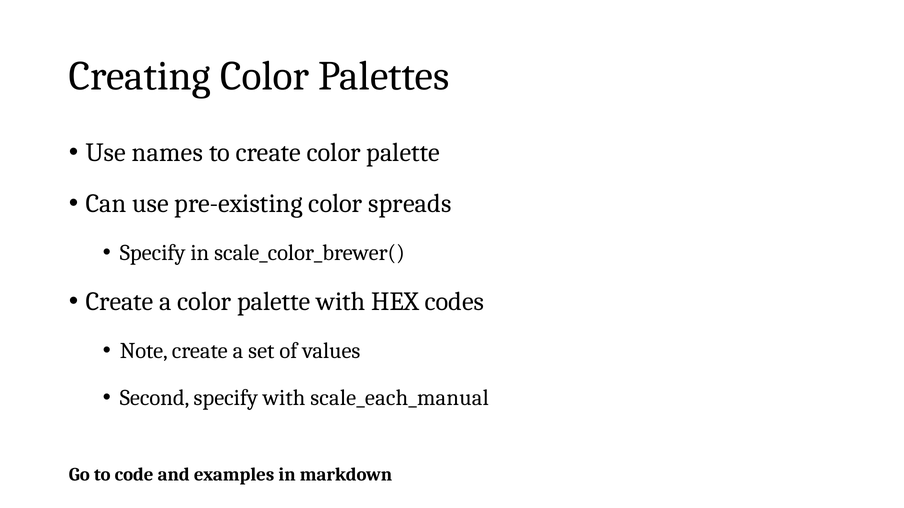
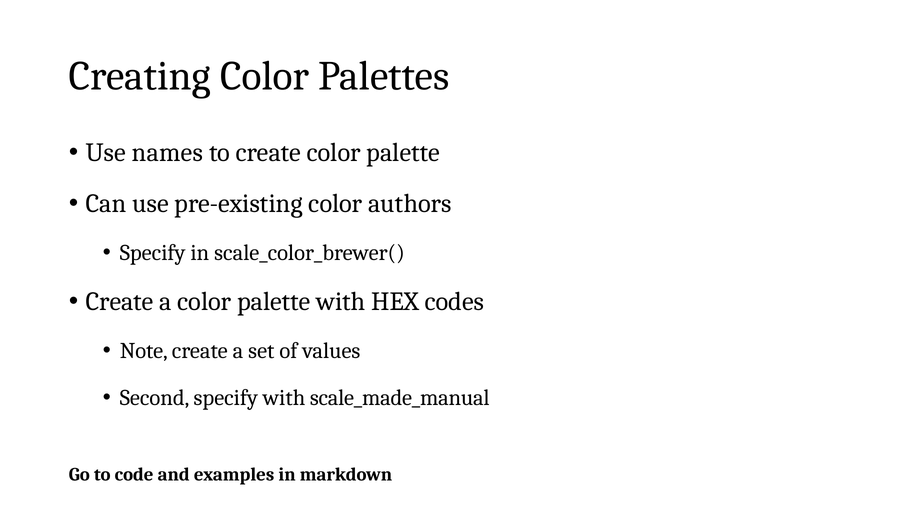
spreads: spreads -> authors
scale_each_manual: scale_each_manual -> scale_made_manual
